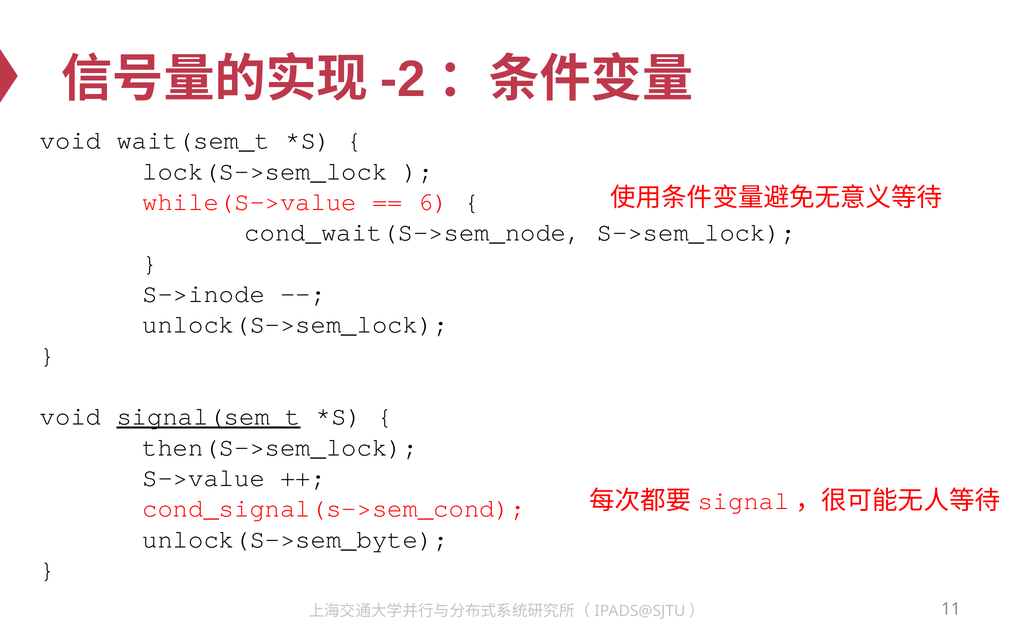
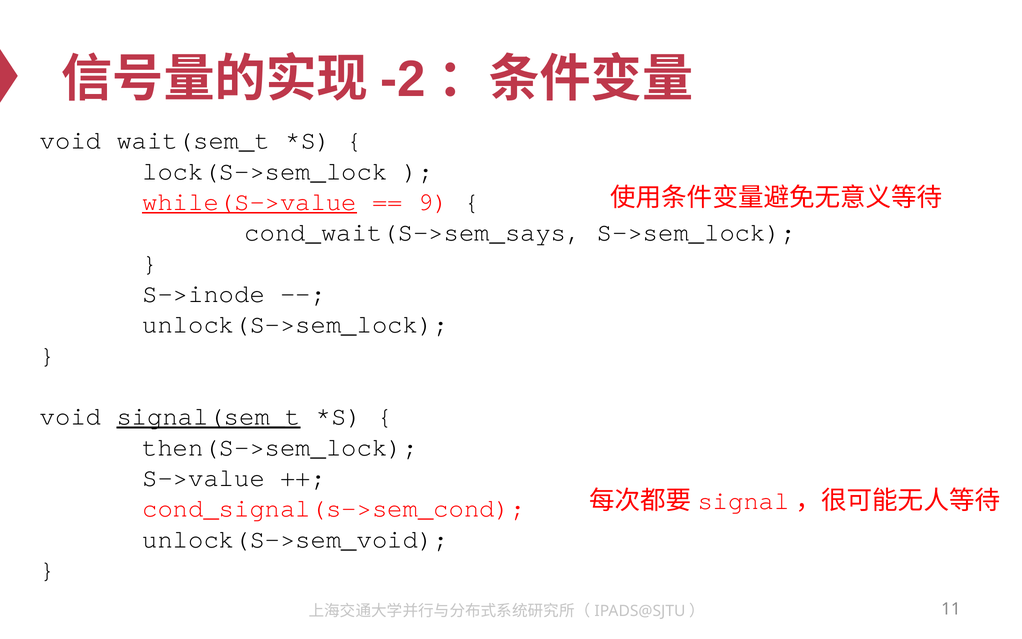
while(S->value underline: none -> present
6: 6 -> 9
cond_wait(S->sem_node: cond_wait(S->sem_node -> cond_wait(S->sem_says
unlock(S->sem_byte: unlock(S->sem_byte -> unlock(S->sem_void
